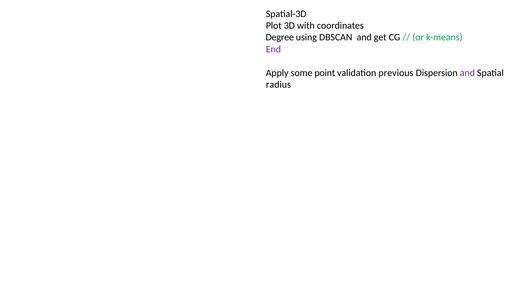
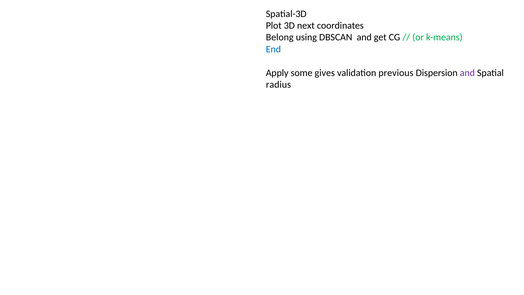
with: with -> next
Degree: Degree -> Belong
End colour: purple -> blue
point: point -> gives
